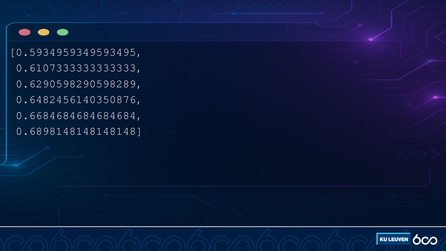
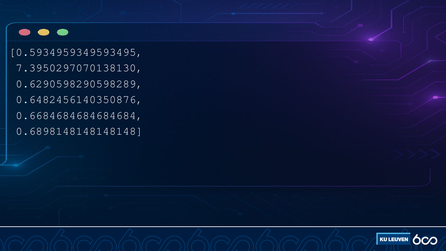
0.6107333333333333: 0.6107333333333333 -> 7.3950297070138130
